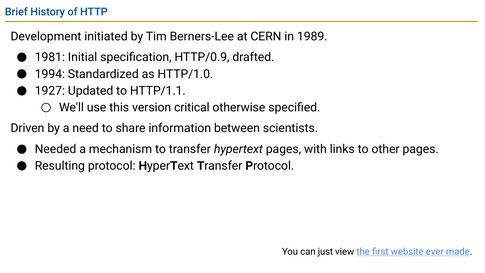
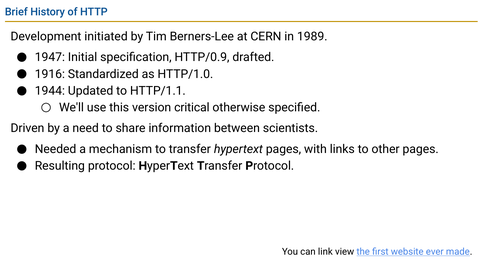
1981: 1981 -> 1947
1994: 1994 -> 1916
1927: 1927 -> 1944
just: just -> link
